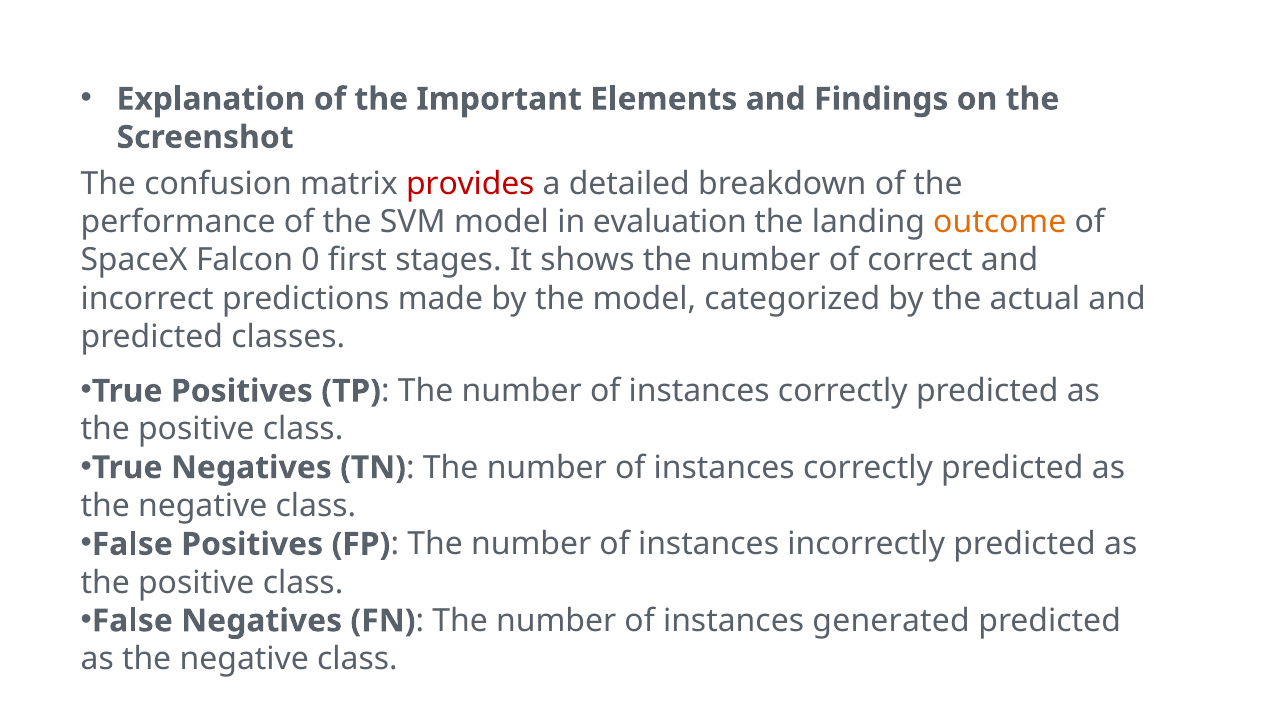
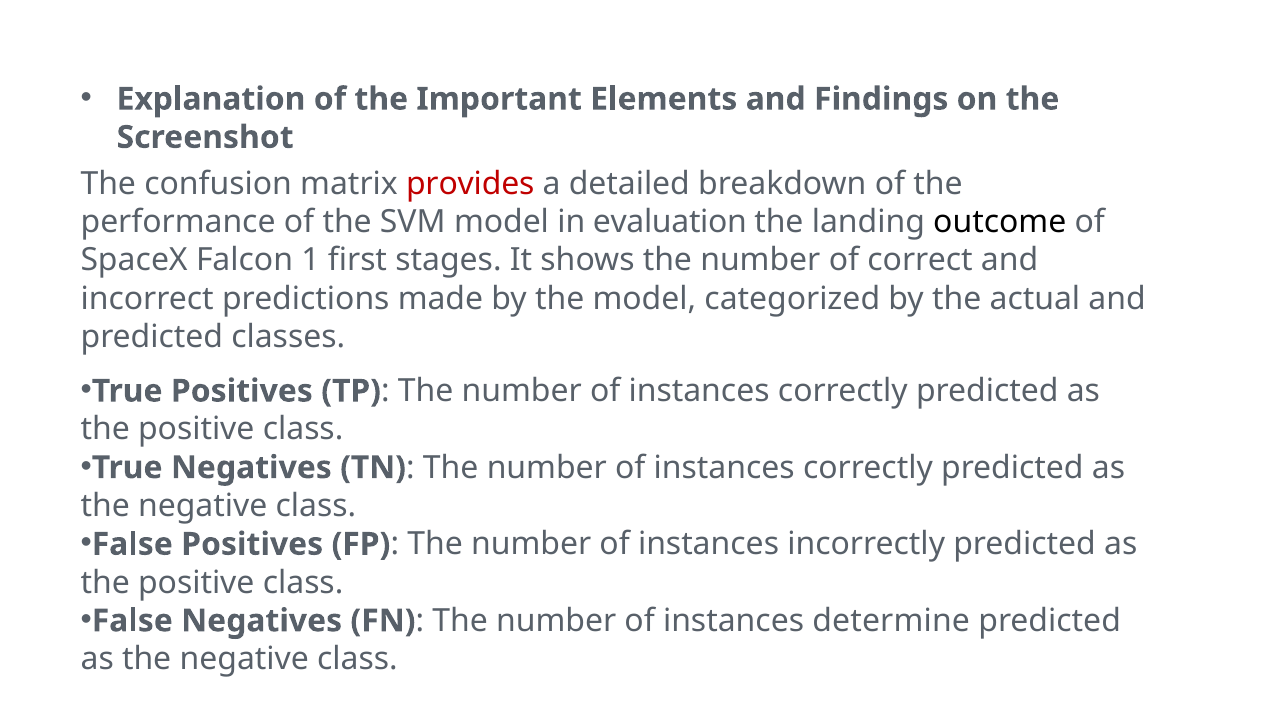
outcome colour: orange -> black
0: 0 -> 1
generated: generated -> determine
